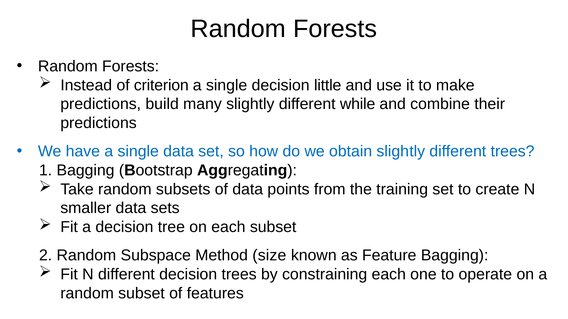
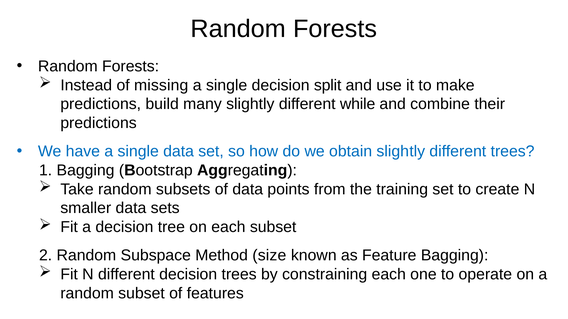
criterion: criterion -> missing
little: little -> split
